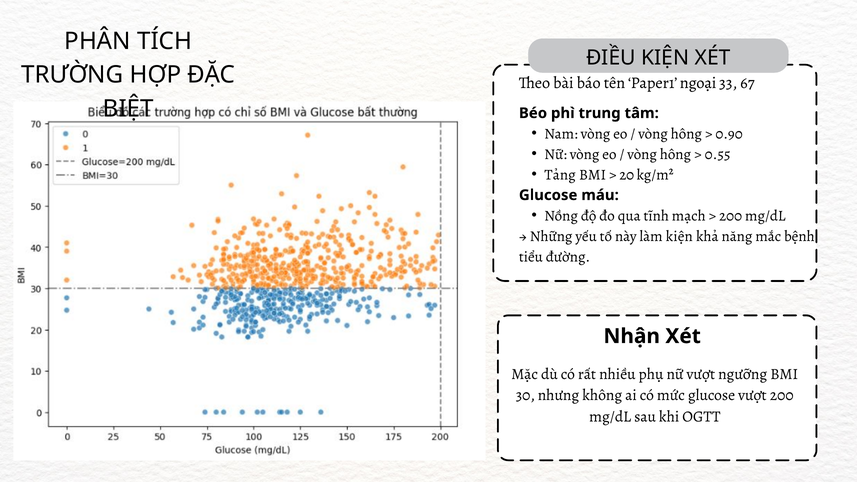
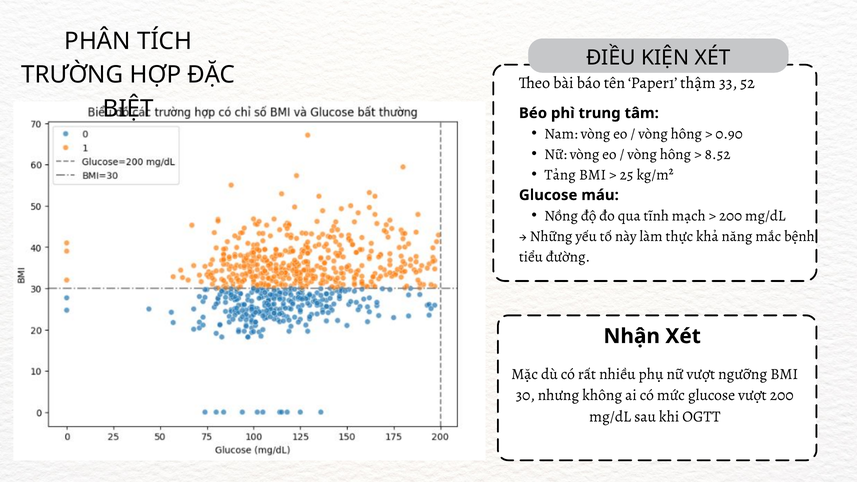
ngoại: ngoại -> thậm
67: 67 -> 52
0.55: 0.55 -> 8.52
20: 20 -> 25
làm kiện: kiện -> thực
